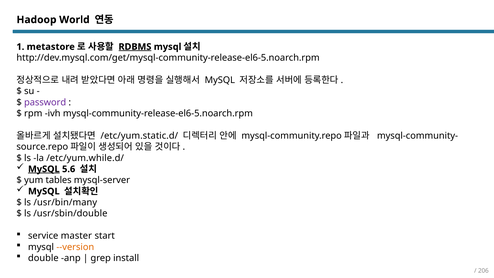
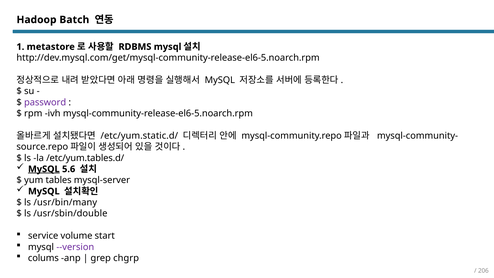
World: World -> Batch
RDBMS underline: present -> none
/etc/yum.while.d/: /etc/yum.while.d/ -> /etc/yum.tables.d/
master: master -> volume
--version colour: orange -> purple
double: double -> colums
install: install -> chgrp
